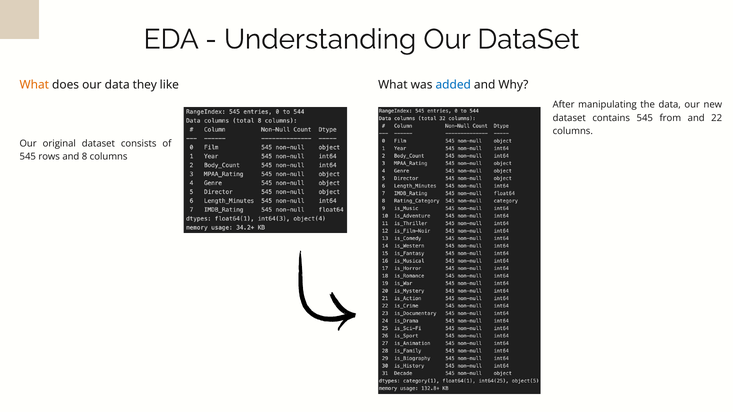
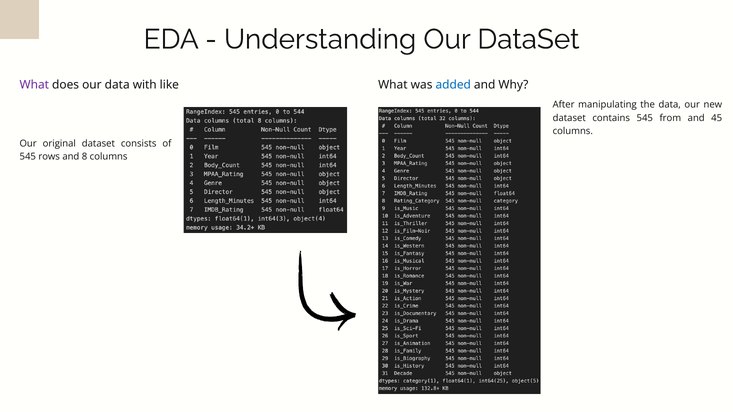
What at (34, 85) colour: orange -> purple
they: they -> with
22: 22 -> 45
